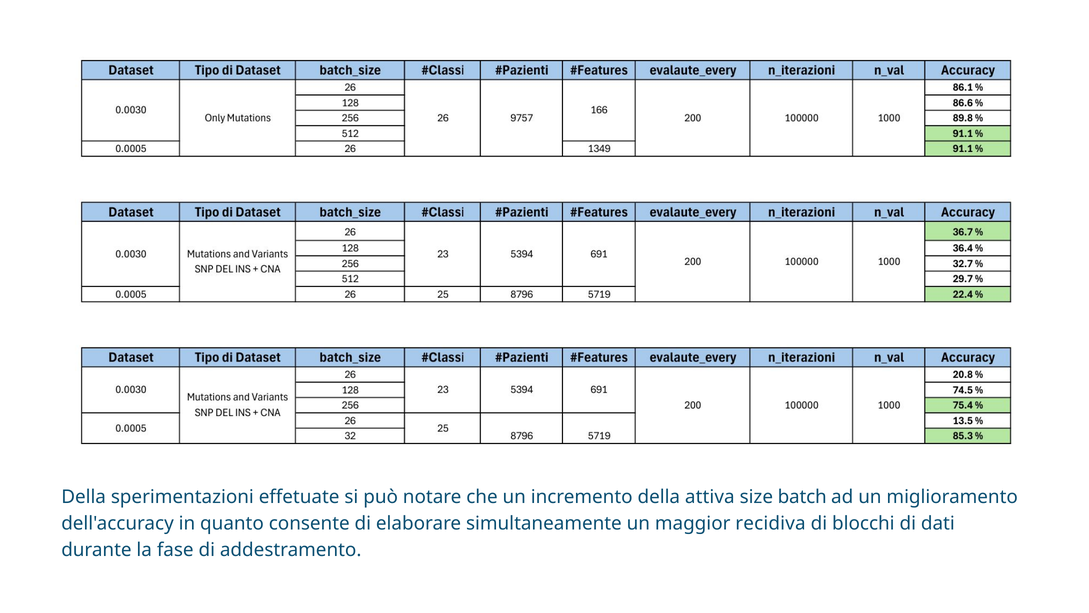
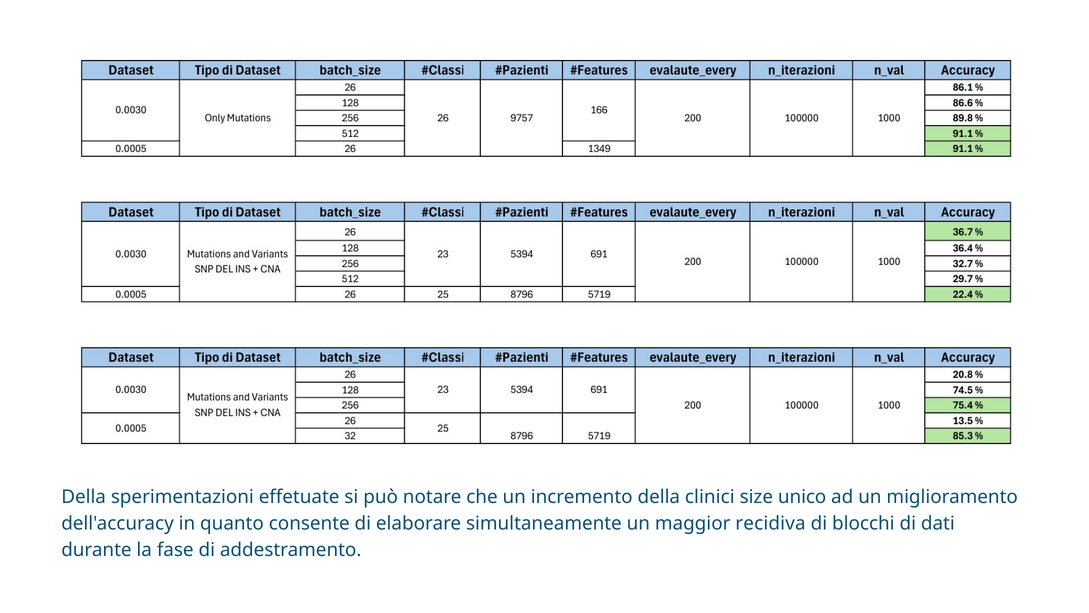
attiva: attiva -> clinici
batch: batch -> unico
